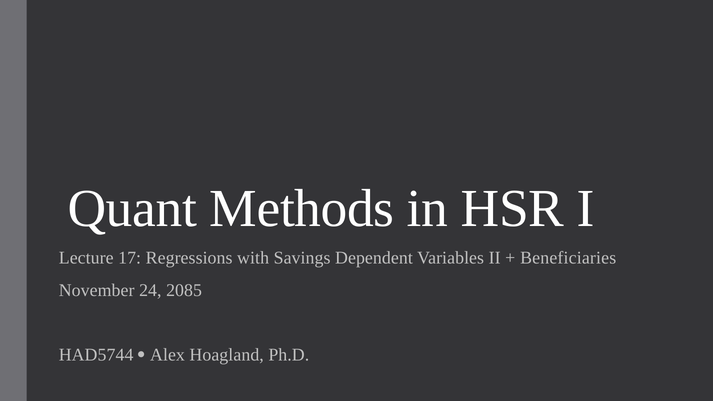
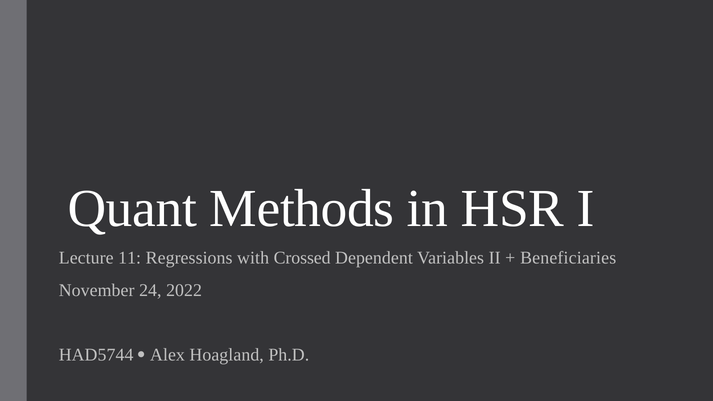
17: 17 -> 11
Savings: Savings -> Crossed
2085: 2085 -> 2022
